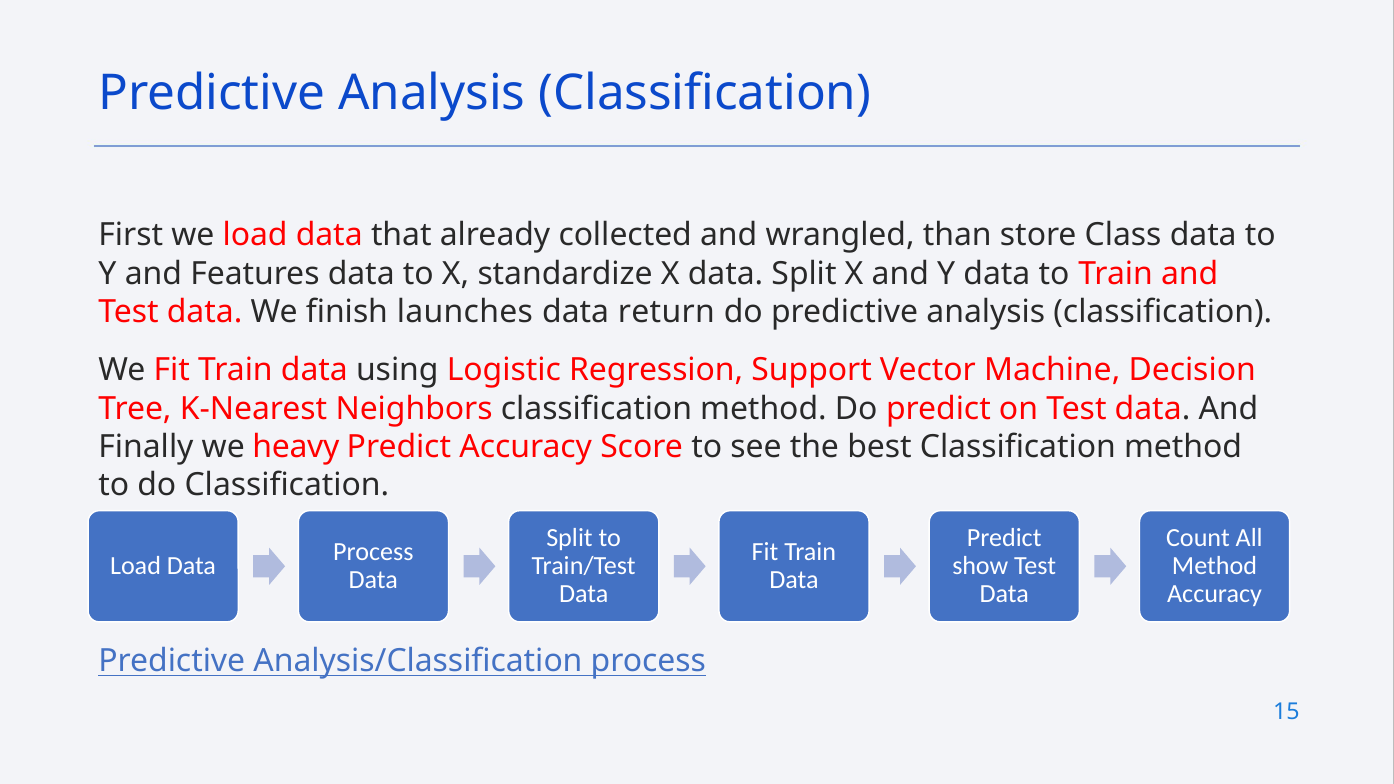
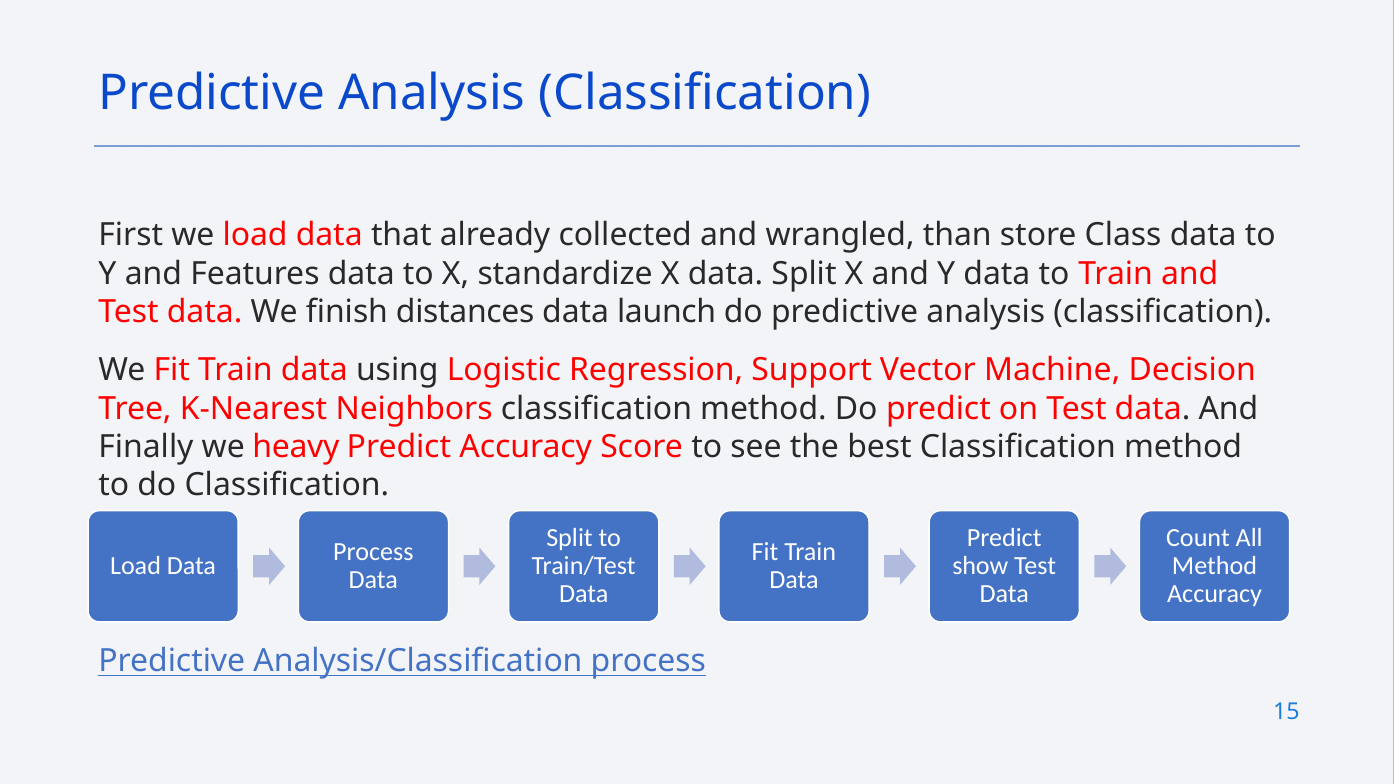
launches: launches -> distances
return: return -> launch
